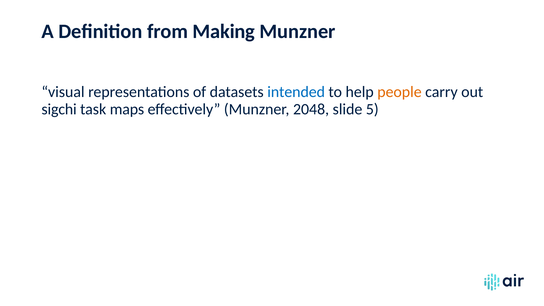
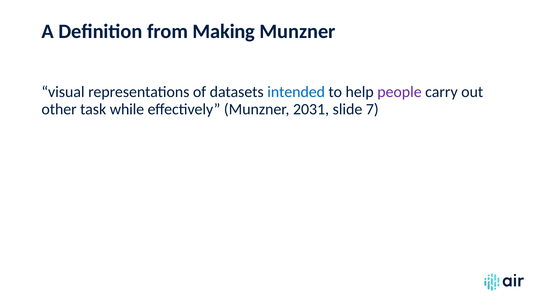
people colour: orange -> purple
sigchi: sigchi -> other
maps: maps -> while
2048: 2048 -> 2031
5: 5 -> 7
